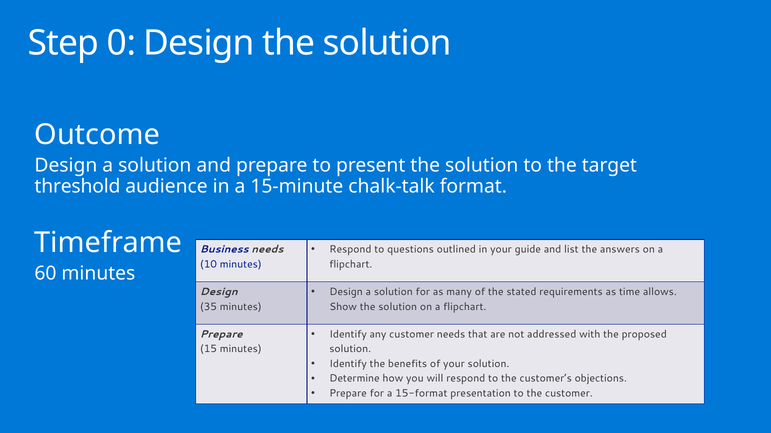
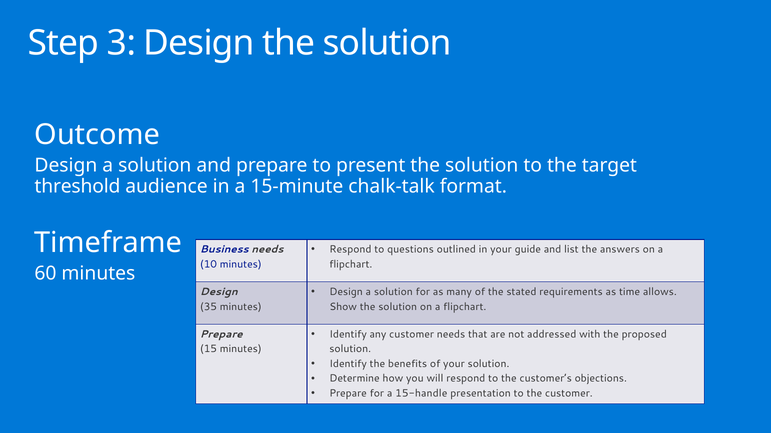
0: 0 -> 3
15-format: 15-format -> 15-handle
